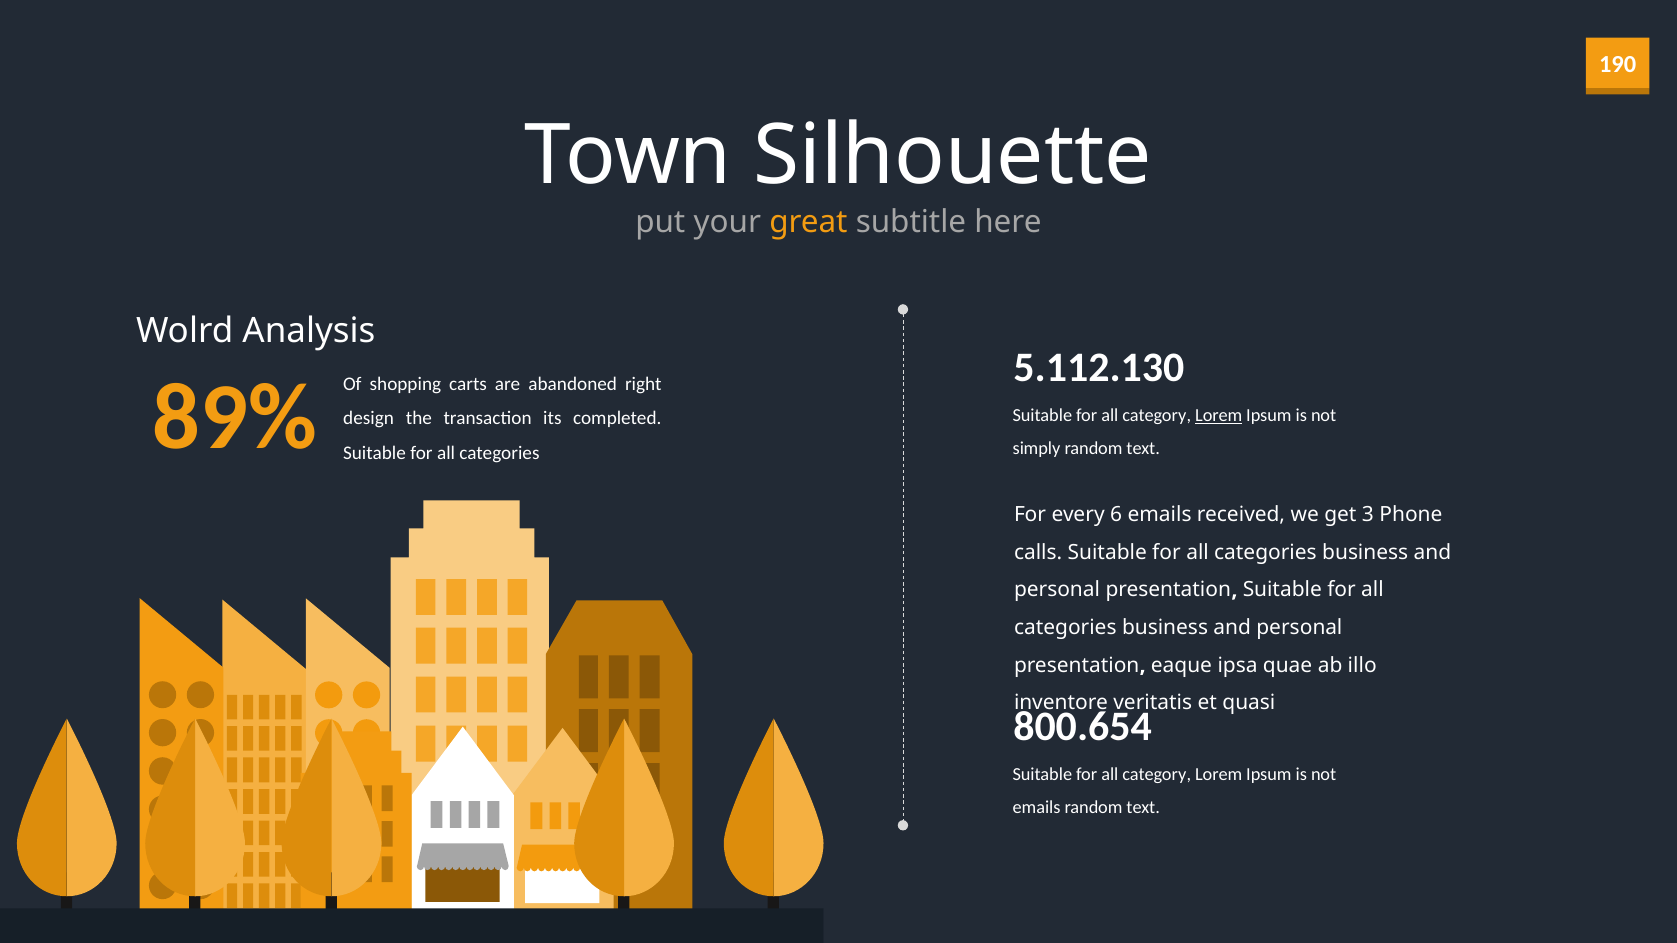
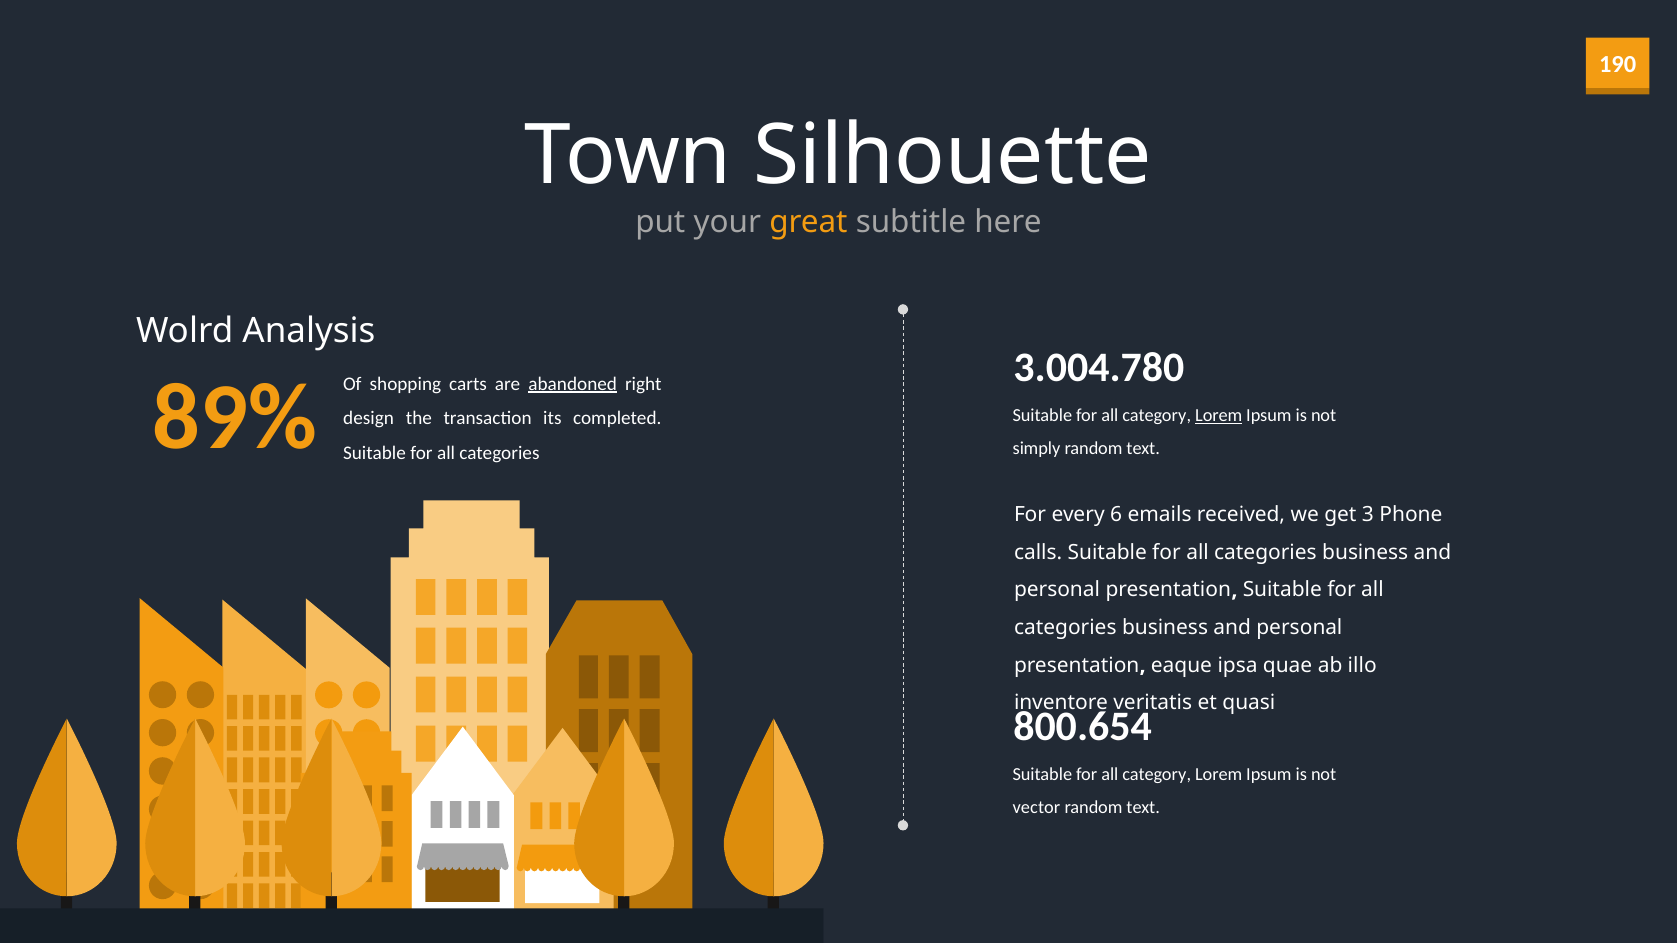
5.112.130: 5.112.130 -> 3.004.780
abandoned underline: none -> present
emails at (1037, 808): emails -> vector
